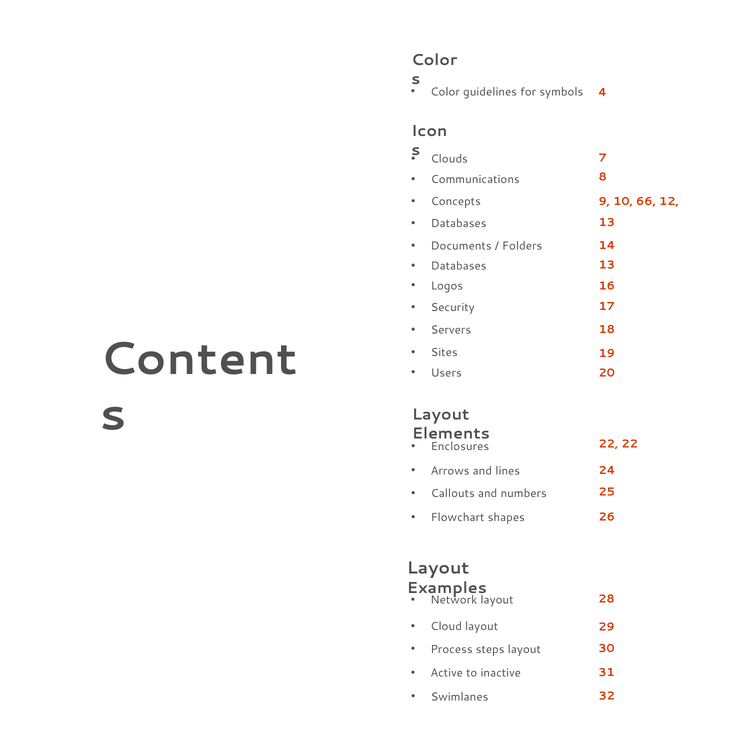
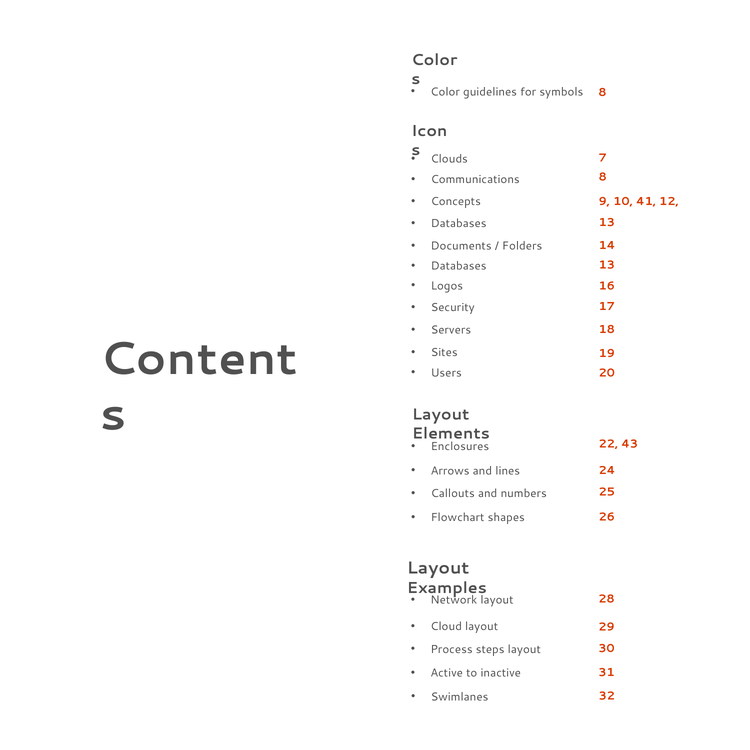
symbols 4: 4 -> 8
66: 66 -> 41
22 22: 22 -> 43
